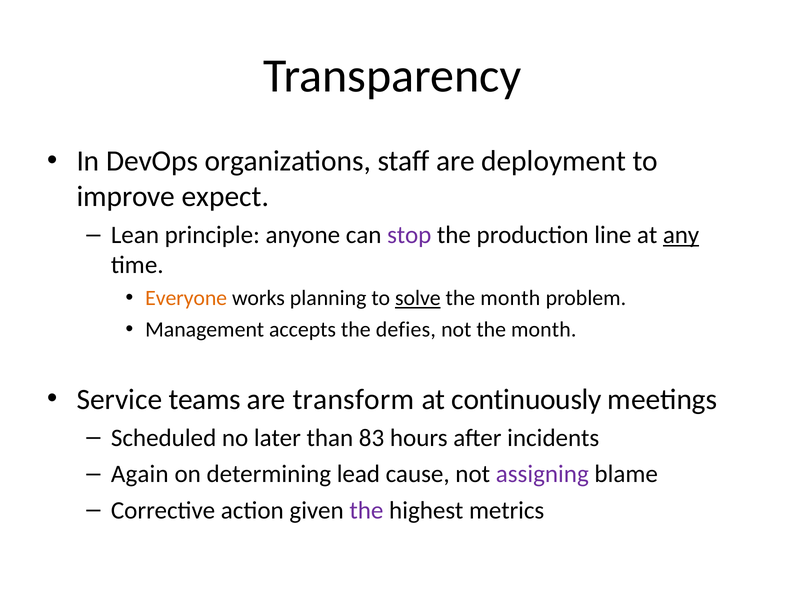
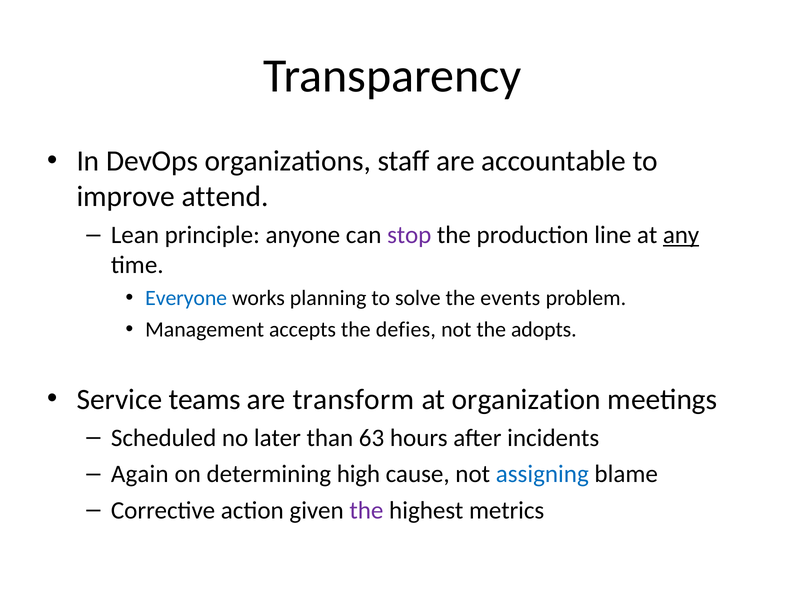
deployment: deployment -> accountable
expect: expect -> attend
Everyone colour: orange -> blue
solve underline: present -> none
month at (510, 298): month -> events
not the month: month -> adopts
continuously: continuously -> organization
83: 83 -> 63
lead: lead -> high
assigning colour: purple -> blue
